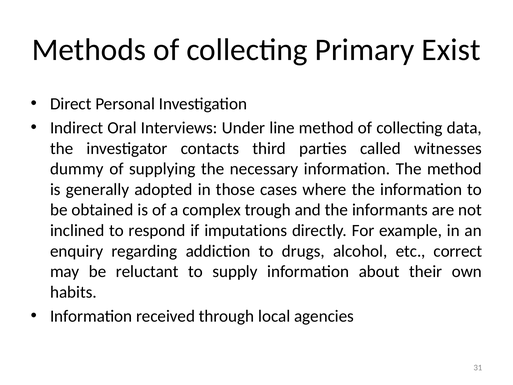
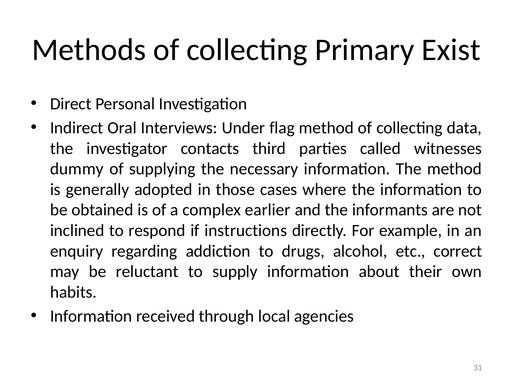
line: line -> flag
trough: trough -> earlier
imputations: imputations -> instructions
